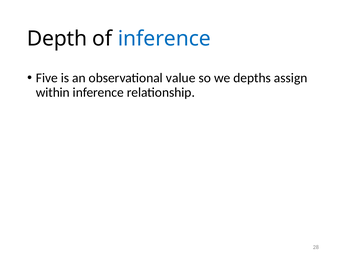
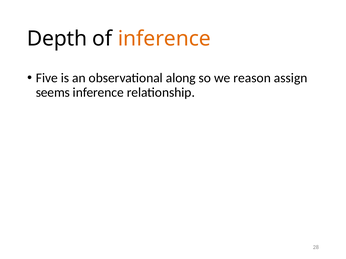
inference at (164, 39) colour: blue -> orange
value: value -> along
depths: depths -> reason
within: within -> seems
